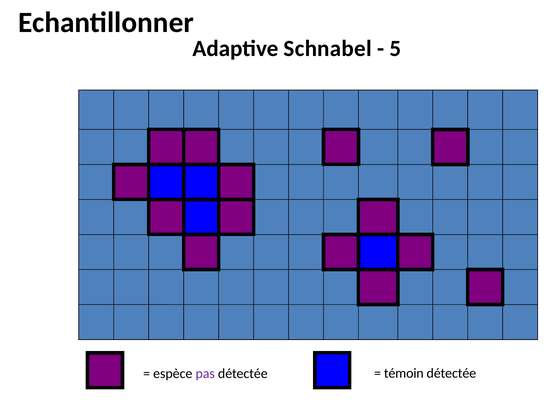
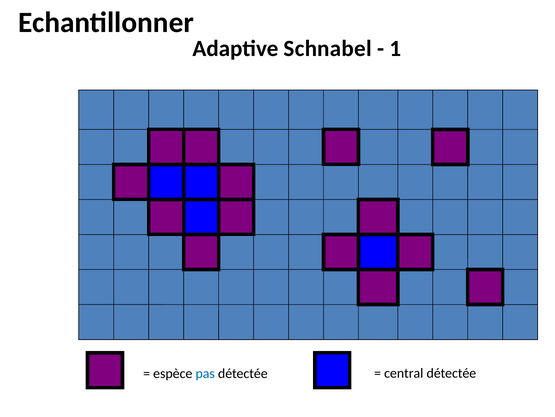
5: 5 -> 1
pas colour: purple -> blue
témoin: témoin -> central
